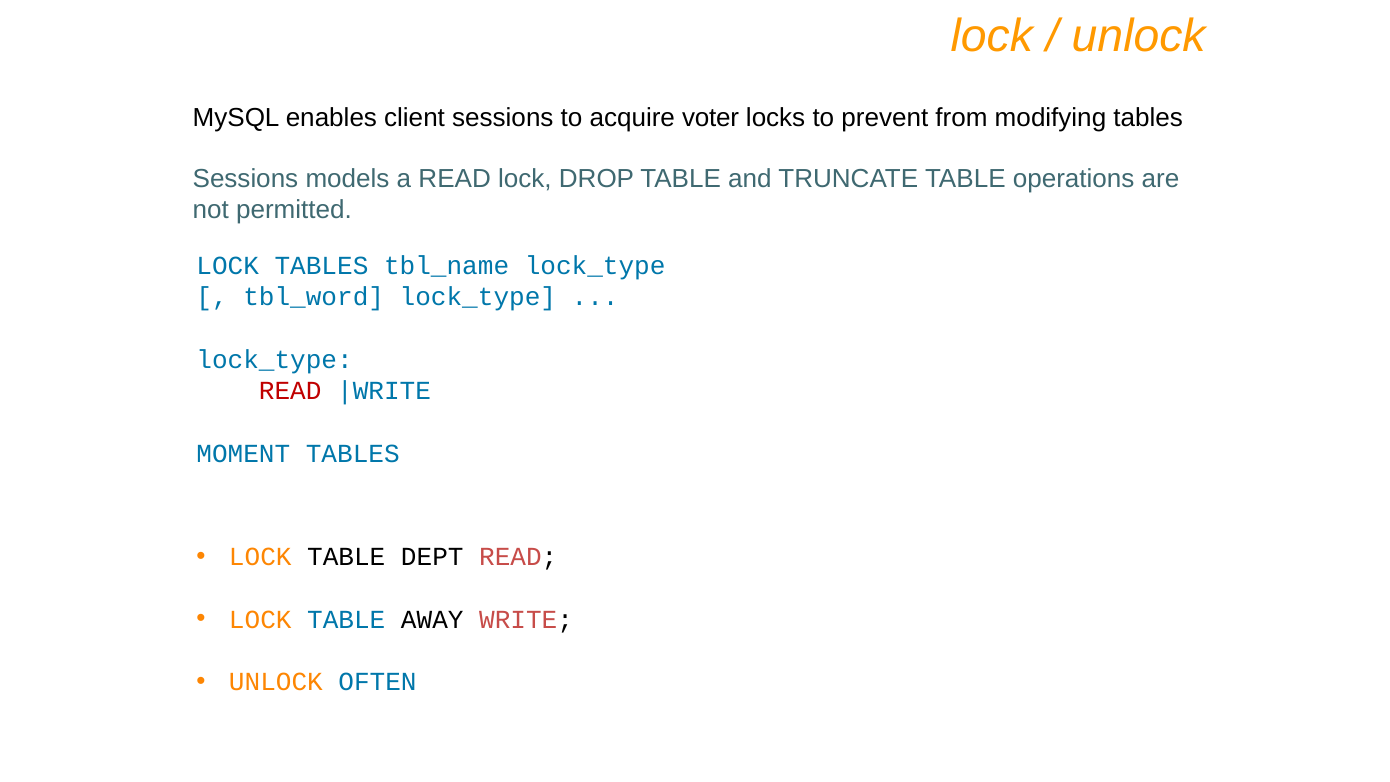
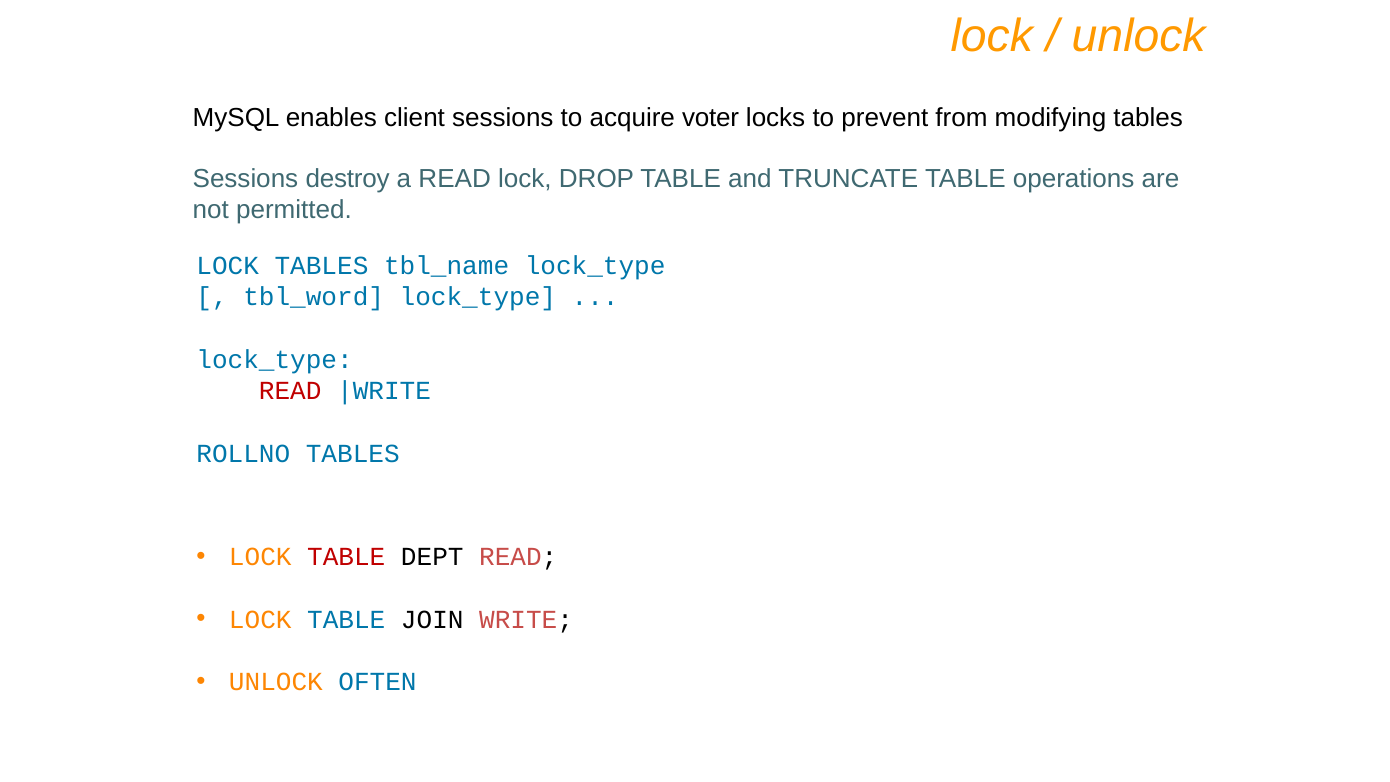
models: models -> destroy
MOMENT: MOMENT -> ROLLNO
TABLE at (346, 557) colour: black -> red
AWAY: AWAY -> JOIN
